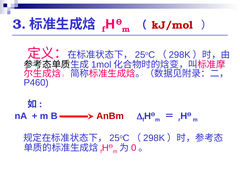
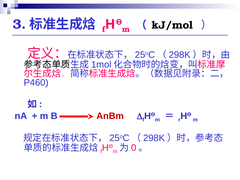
kJ/mol colour: red -> black
